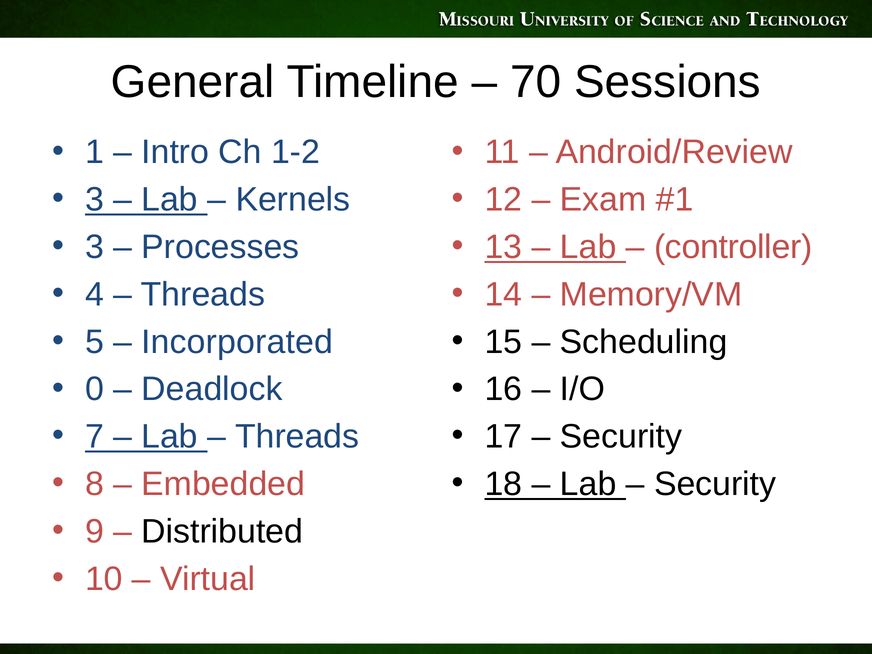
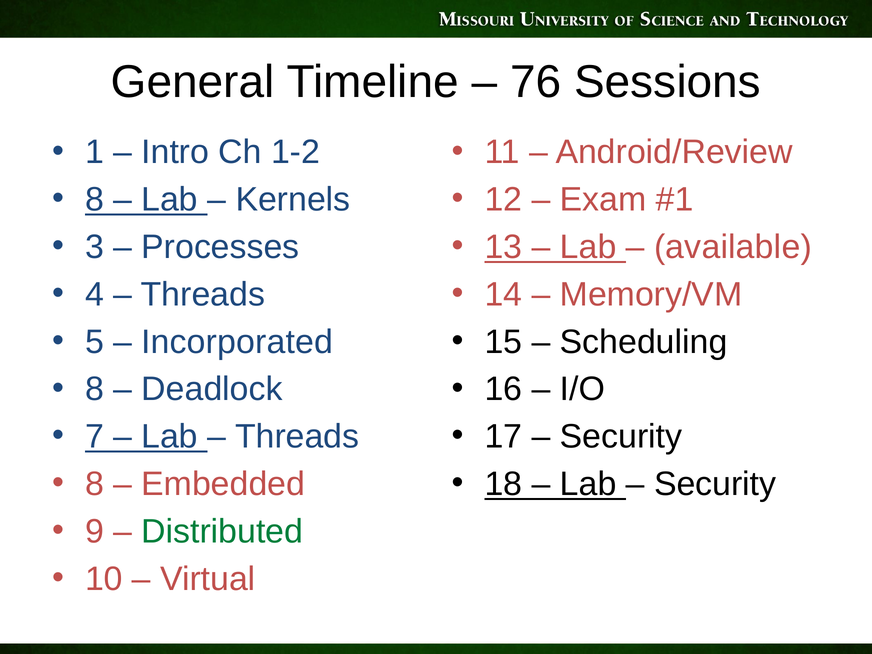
70: 70 -> 76
3 at (94, 200): 3 -> 8
controller: controller -> available
0 at (94, 389): 0 -> 8
Distributed colour: black -> green
